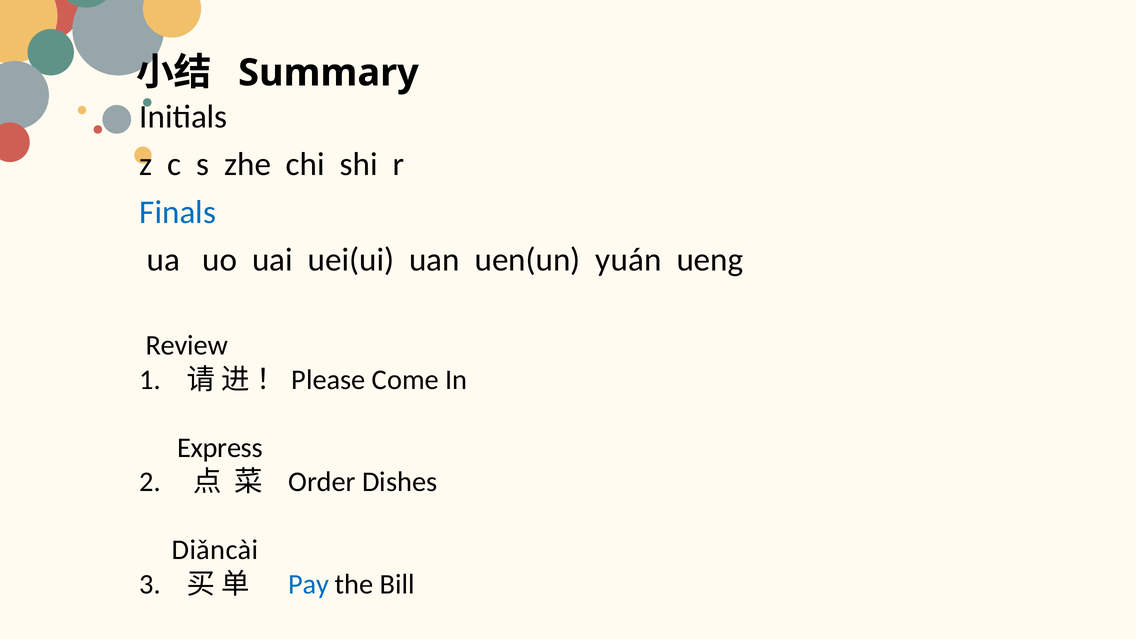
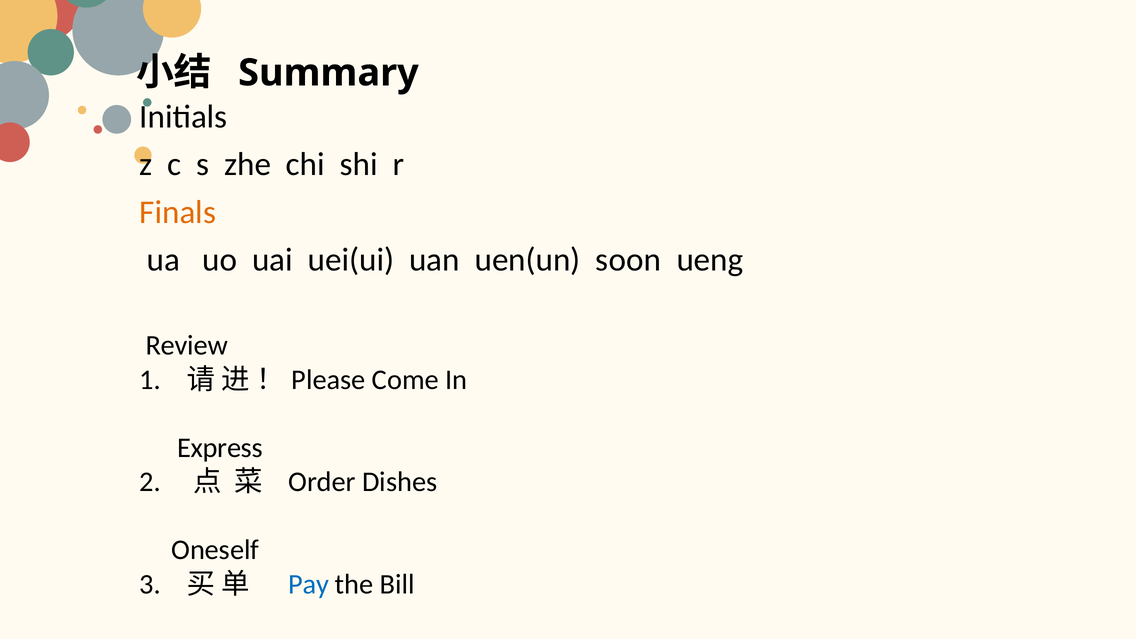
Finals colour: blue -> orange
yuán: yuán -> soon
Diǎncài: Diǎncài -> Oneself
